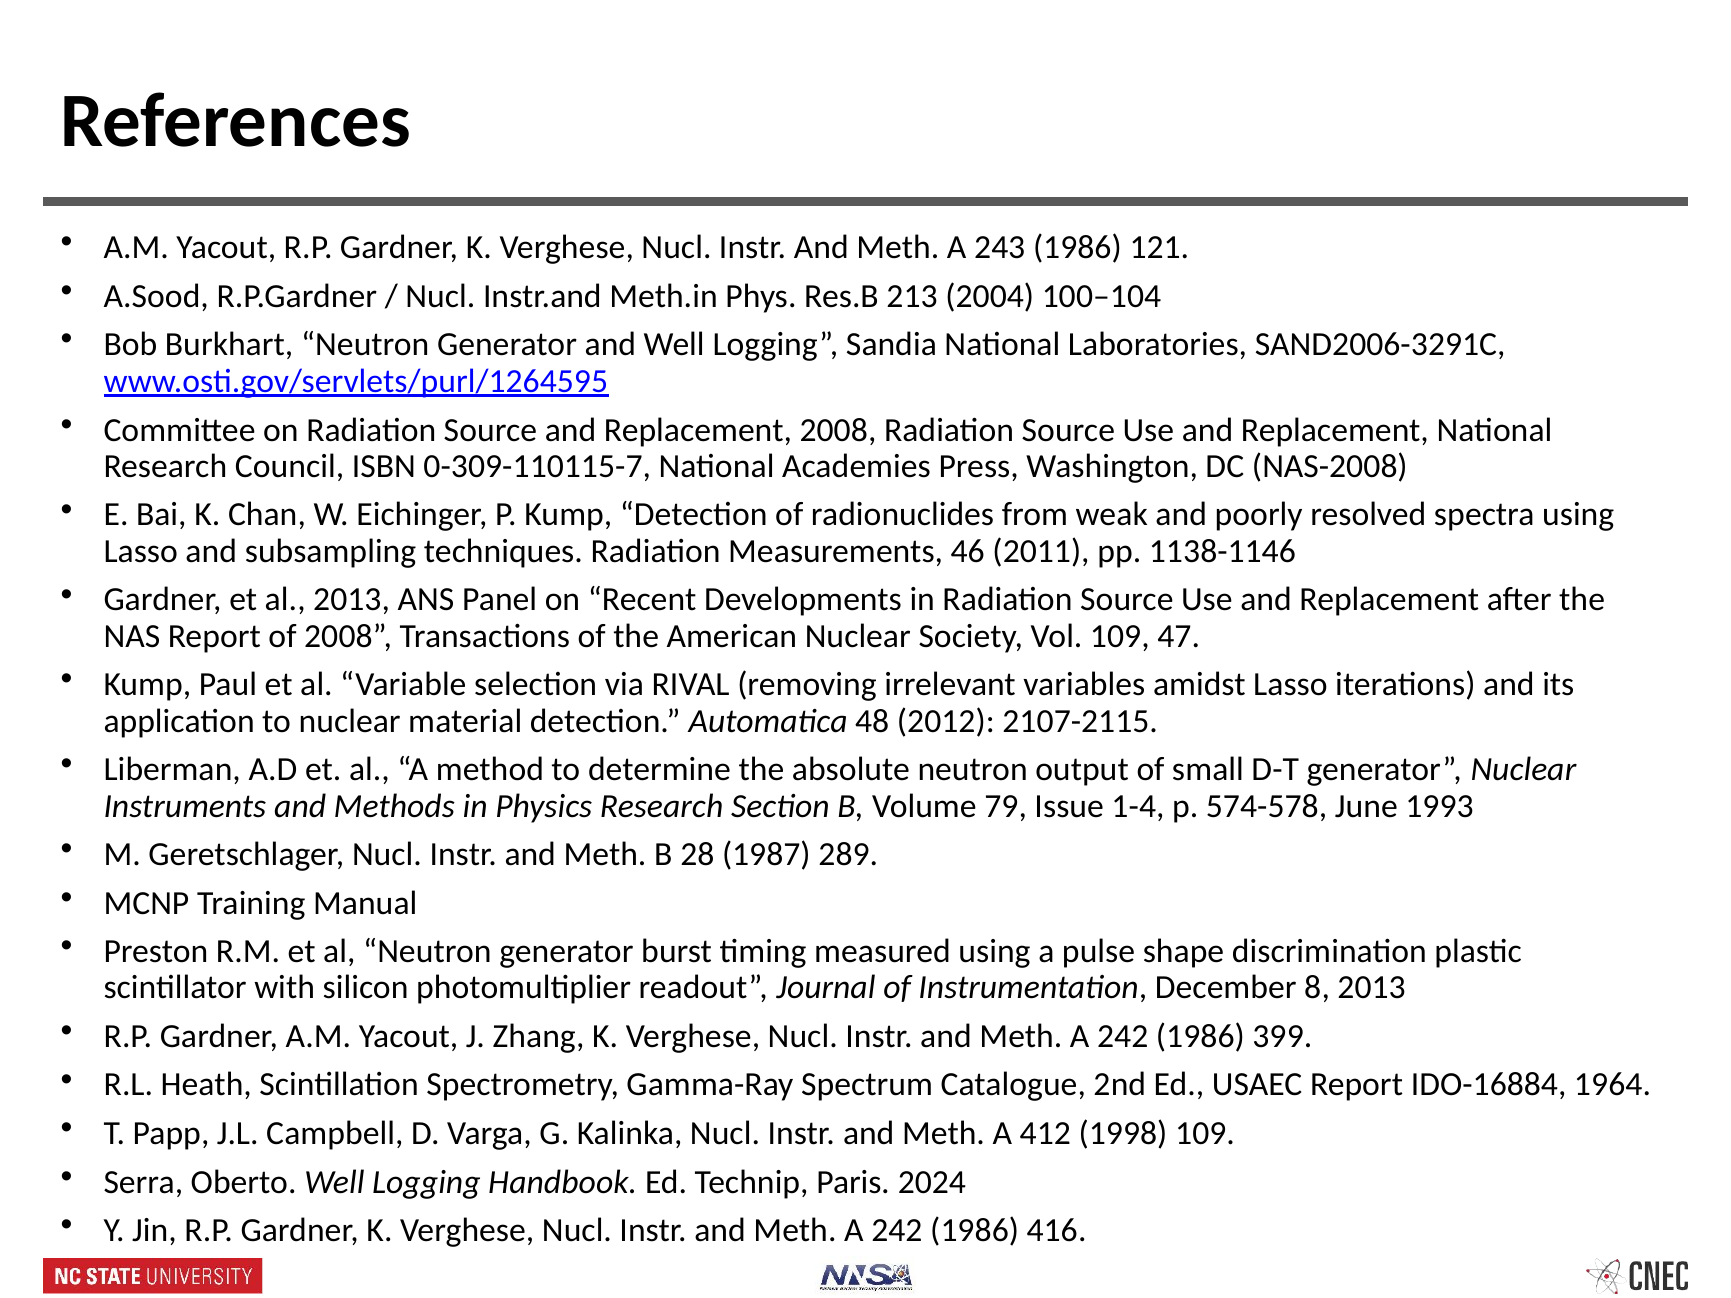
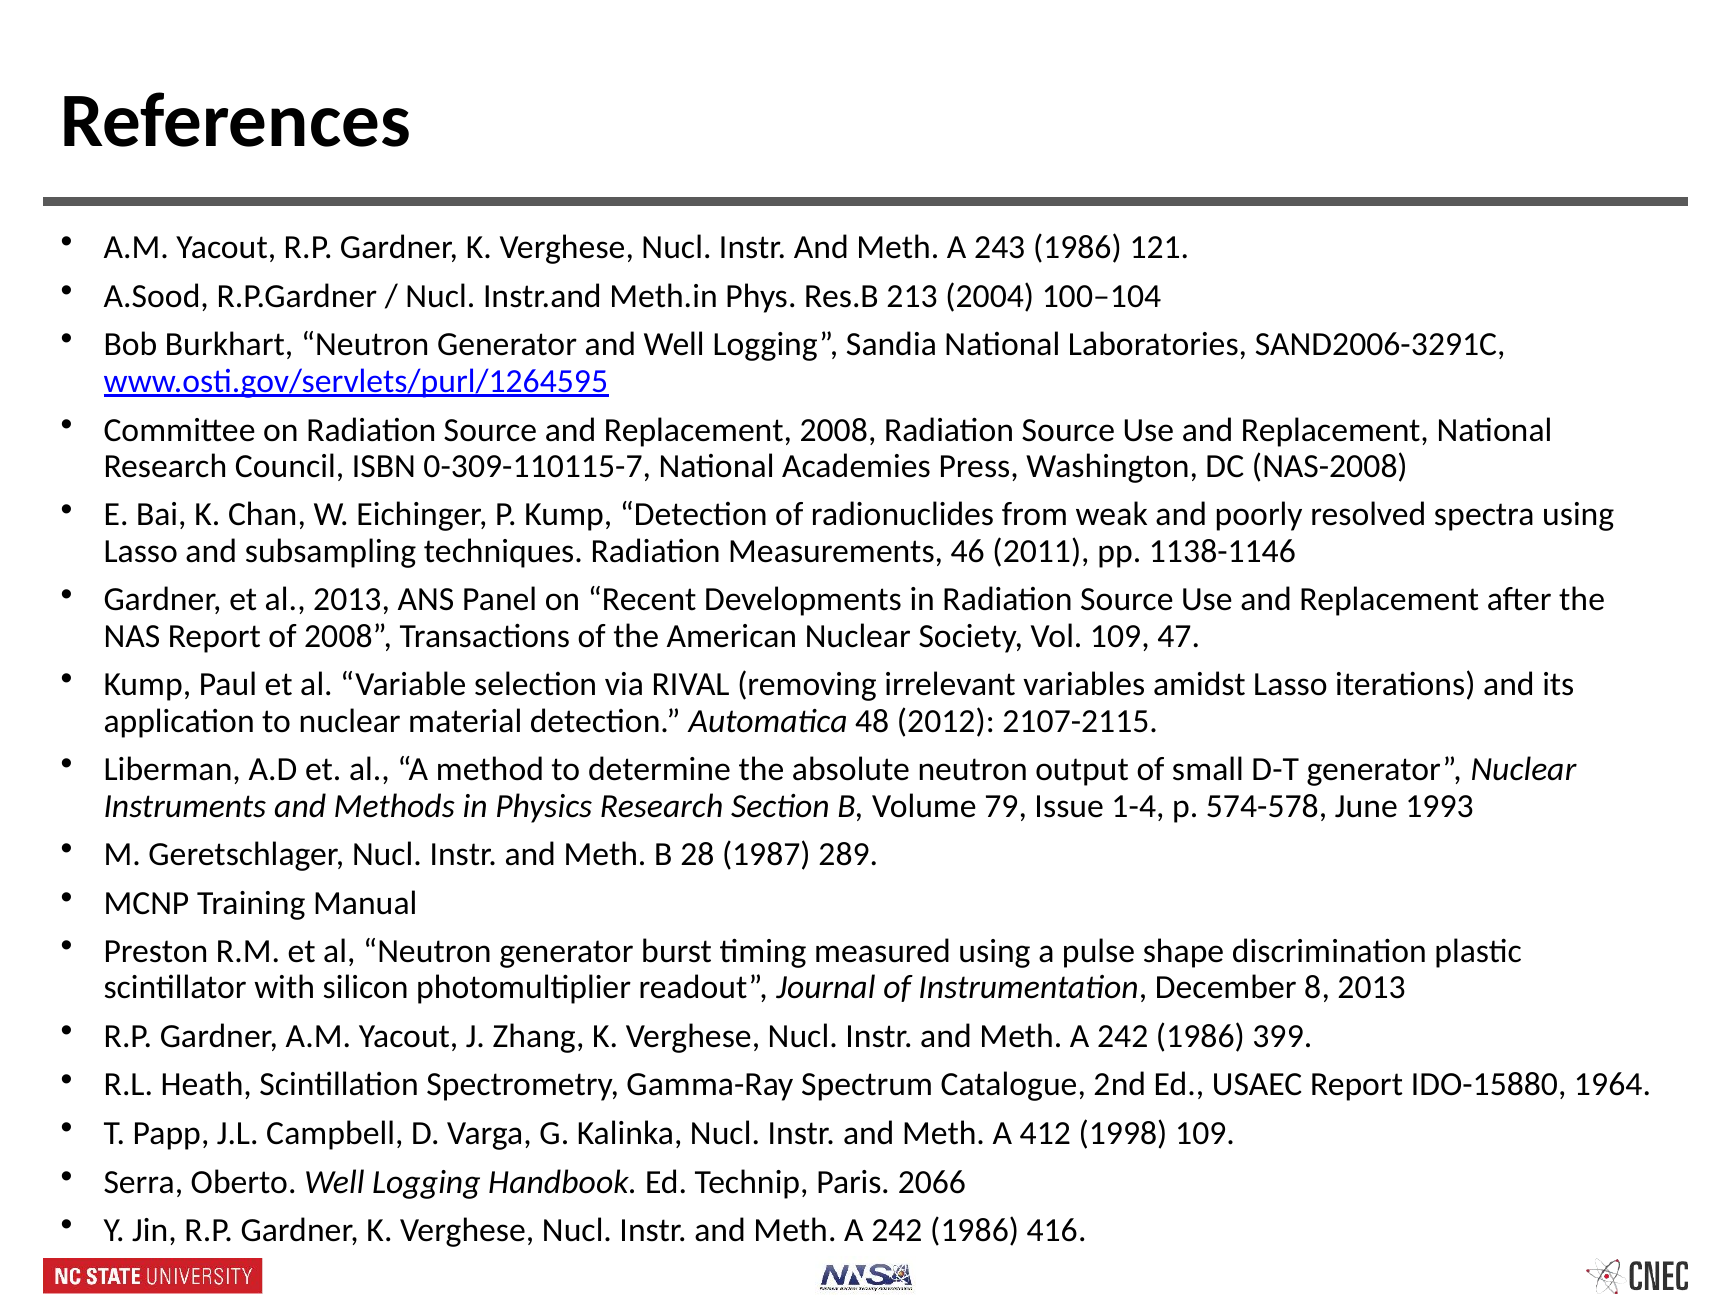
IDO-16884: IDO-16884 -> IDO-15880
2024: 2024 -> 2066
